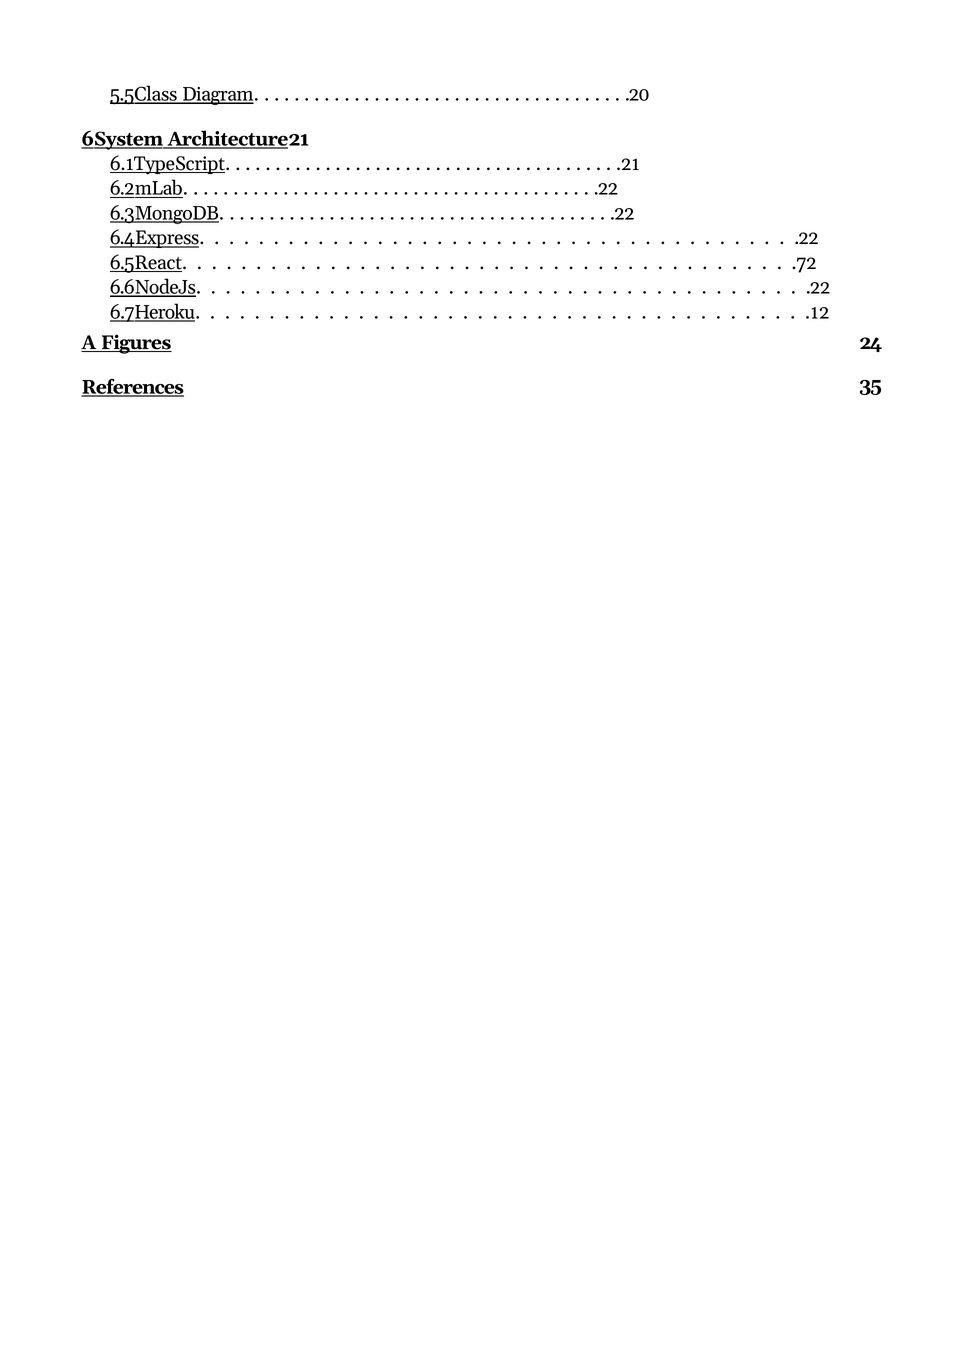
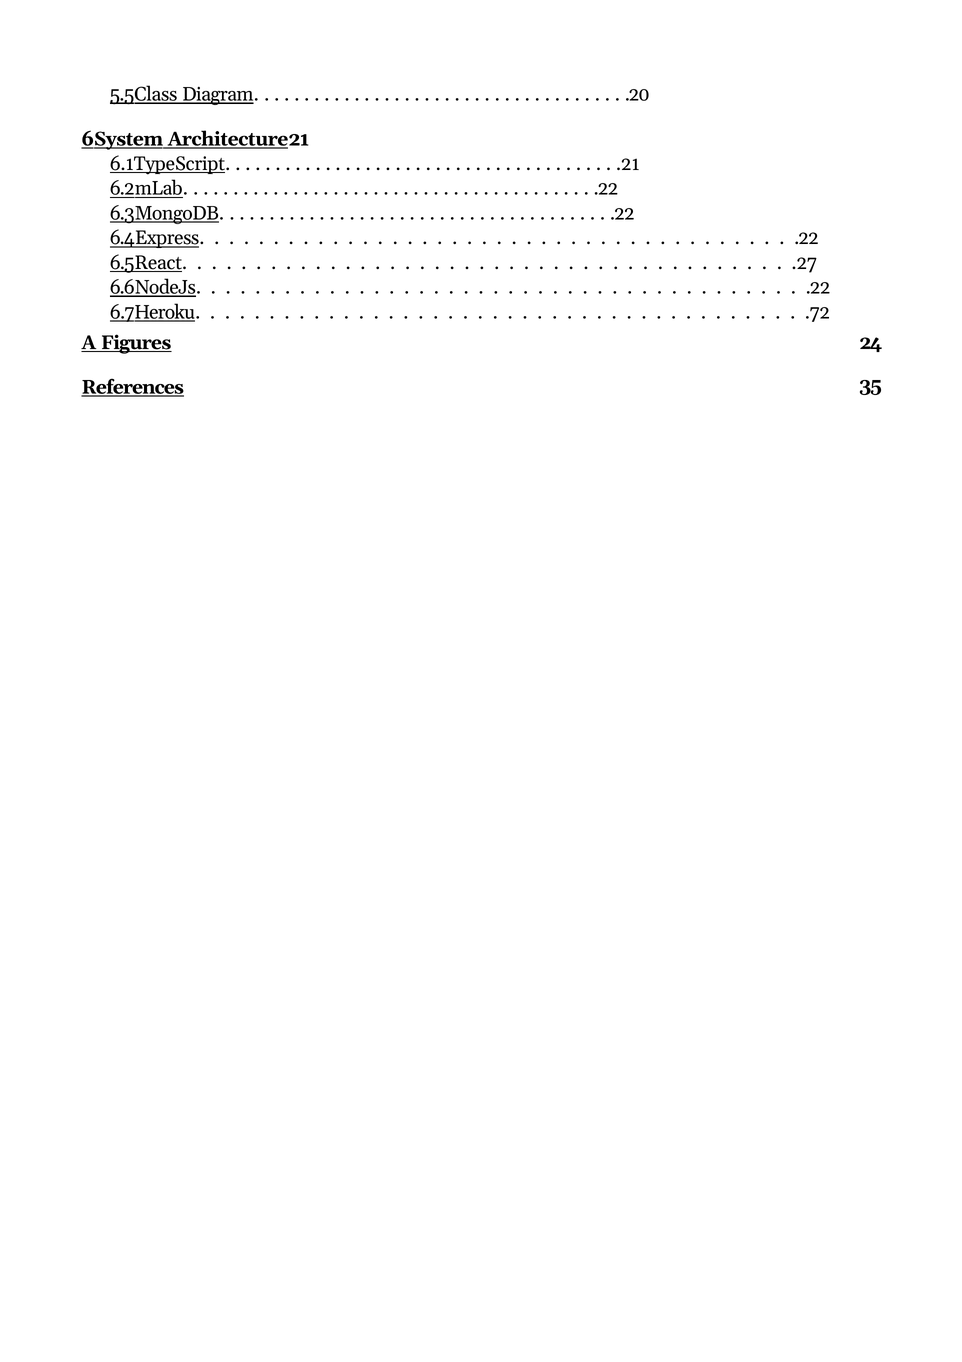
.72: .72 -> .27
.12: .12 -> .72
